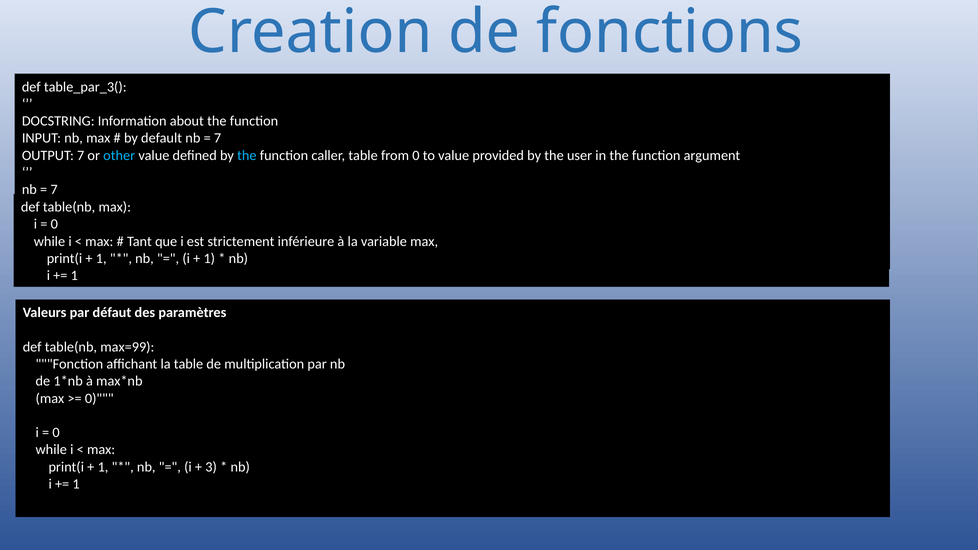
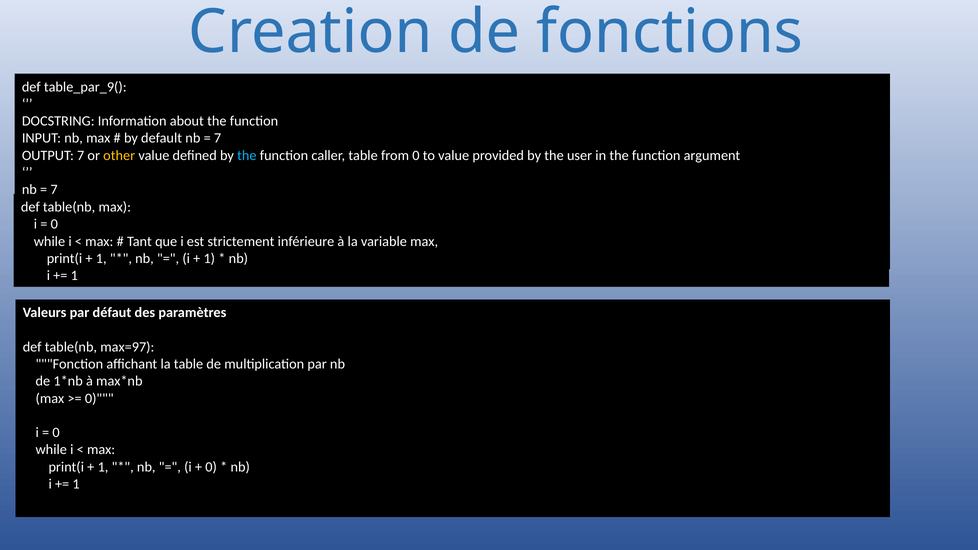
table_par_3(: table_par_3( -> table_par_9(
other colour: light blue -> yellow
max=99: max=99 -> max=97
3 at (211, 467): 3 -> 0
